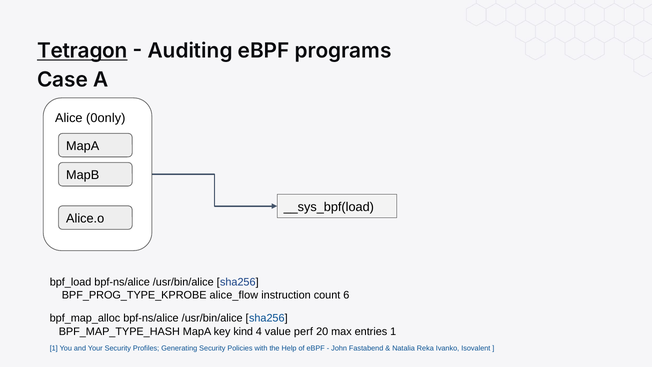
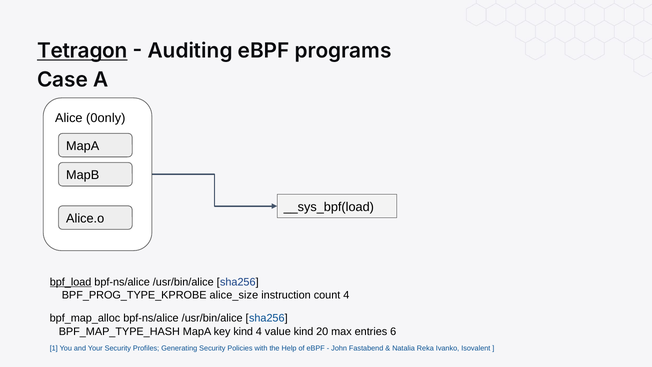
bpf_load underline: none -> present
alice_flow: alice_flow -> alice_size
count 6: 6 -> 4
value perf: perf -> kind
entries 1: 1 -> 6
